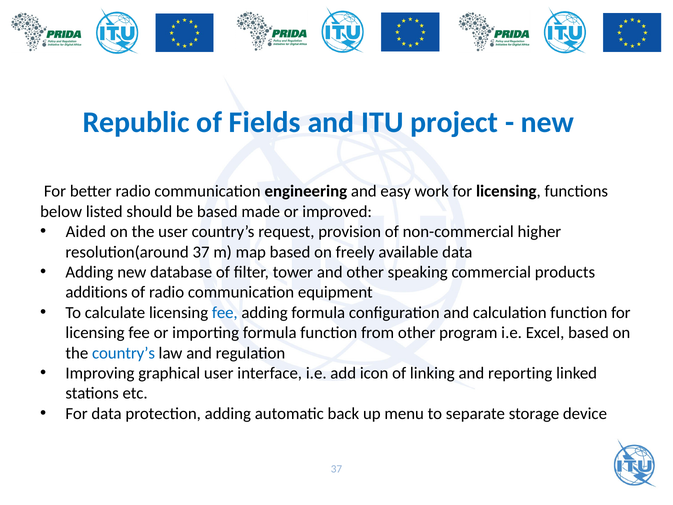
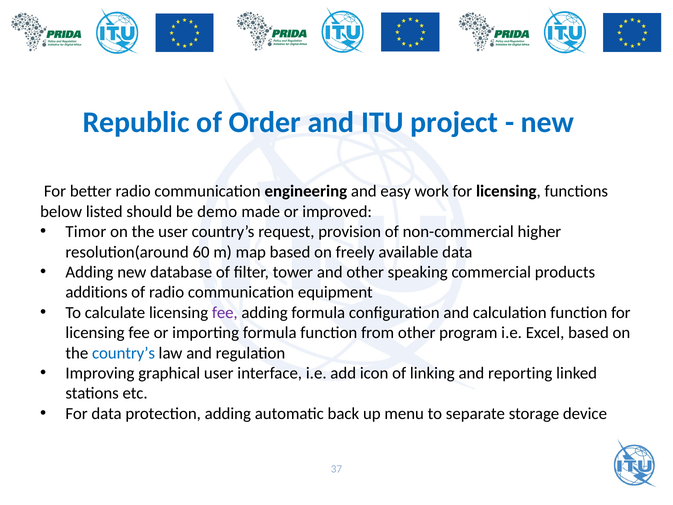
Fields: Fields -> Order
be based: based -> demo
Aided: Aided -> Timor
resolution(around 37: 37 -> 60
fee at (225, 312) colour: blue -> purple
